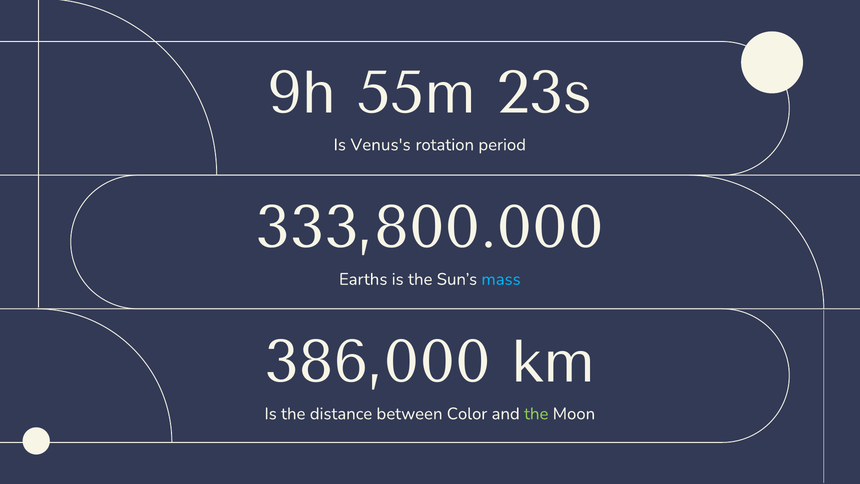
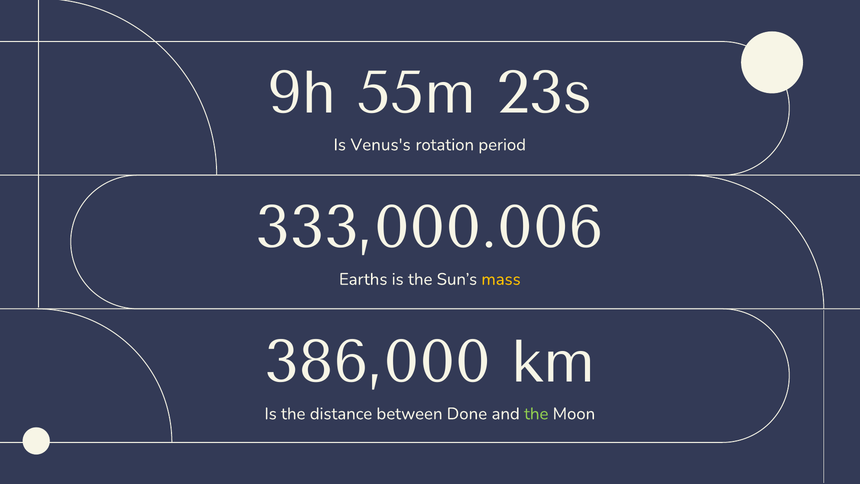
333,800.000: 333,800.000 -> 333,000.006
mass colour: light blue -> yellow
Color: Color -> Done
